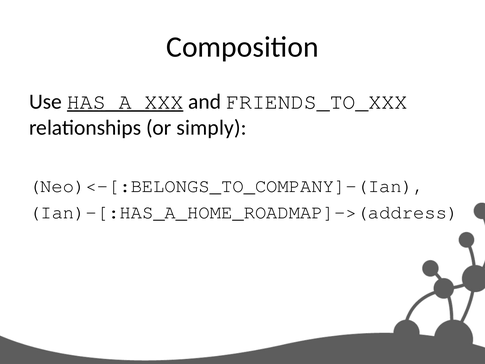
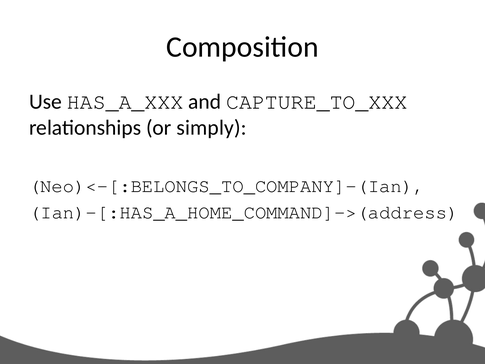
HAS_A_XXX underline: present -> none
FRIENDS_TO_XXX: FRIENDS_TO_XXX -> CAPTURE_TO_XXX
Ian)-[:HAS_A_HOME_ROADMAP]->(address: Ian)-[:HAS_A_HOME_ROADMAP]->(address -> Ian)-[:HAS_A_HOME_COMMAND]->(address
